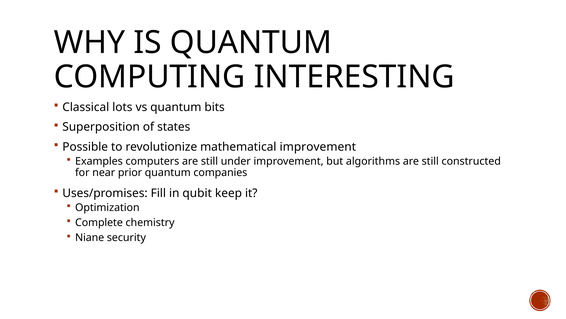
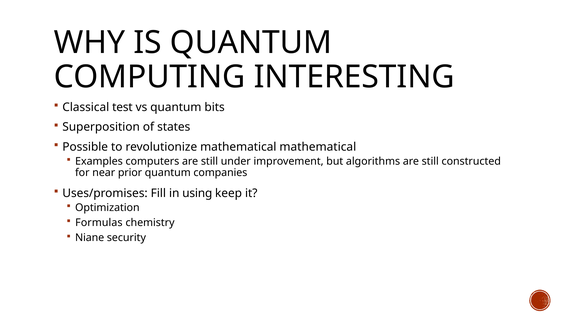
lots: lots -> test
mathematical improvement: improvement -> mathematical
qubit: qubit -> using
Complete: Complete -> Formulas
